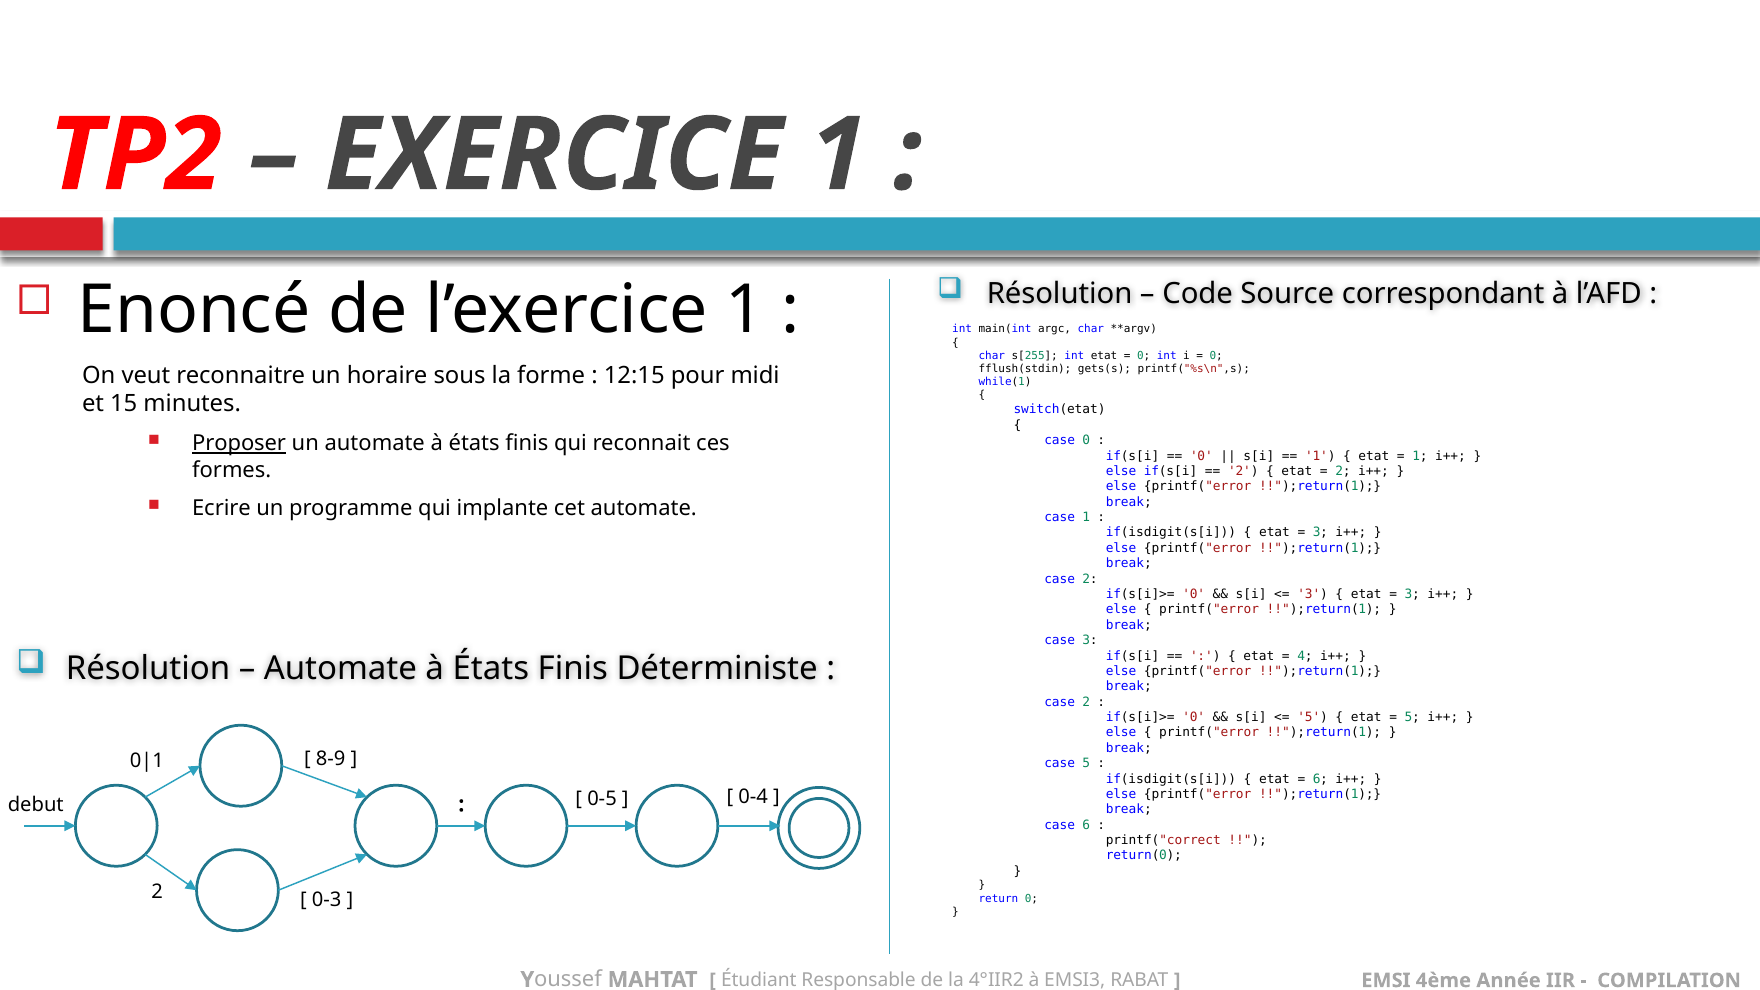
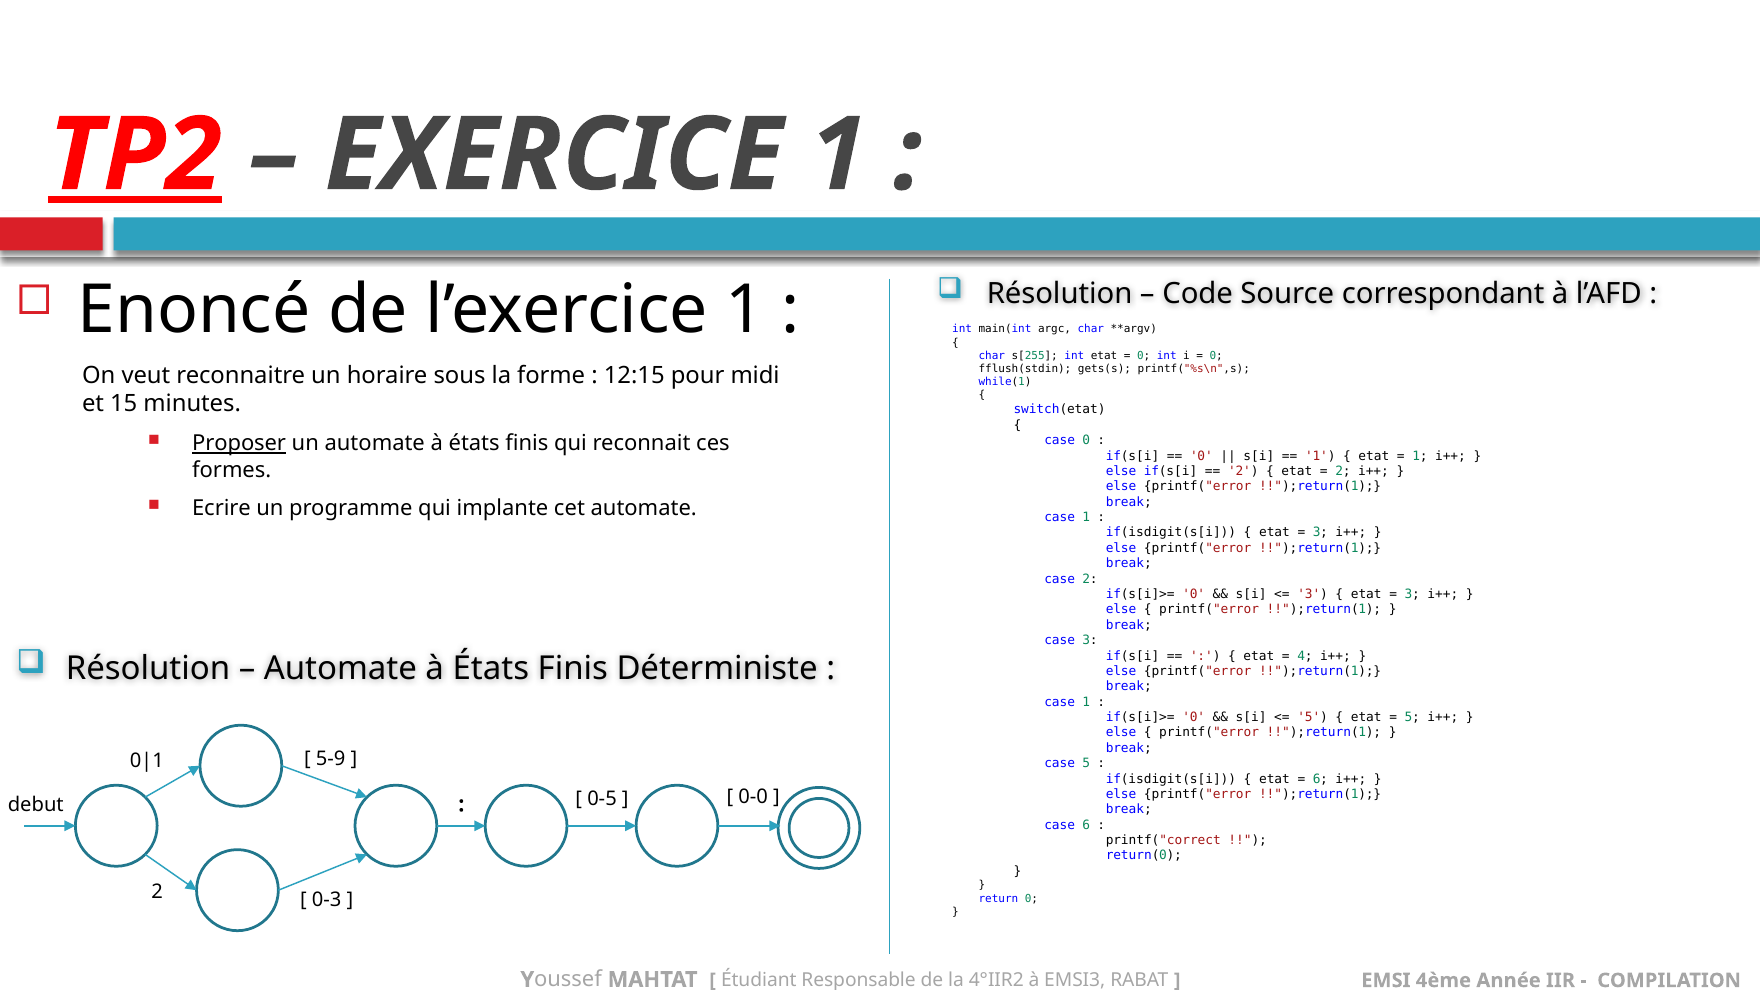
TP2 underline: none -> present
2 at (1086, 702): 2 -> 1
8-9: 8-9 -> 5-9
0-4: 0-4 -> 0-0
